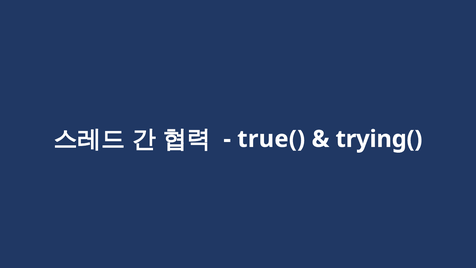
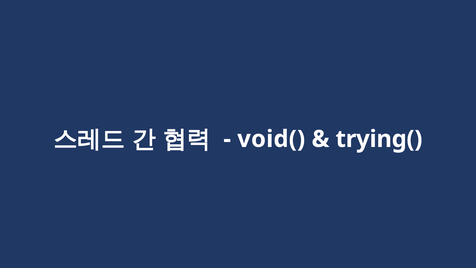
true(: true( -> void(
